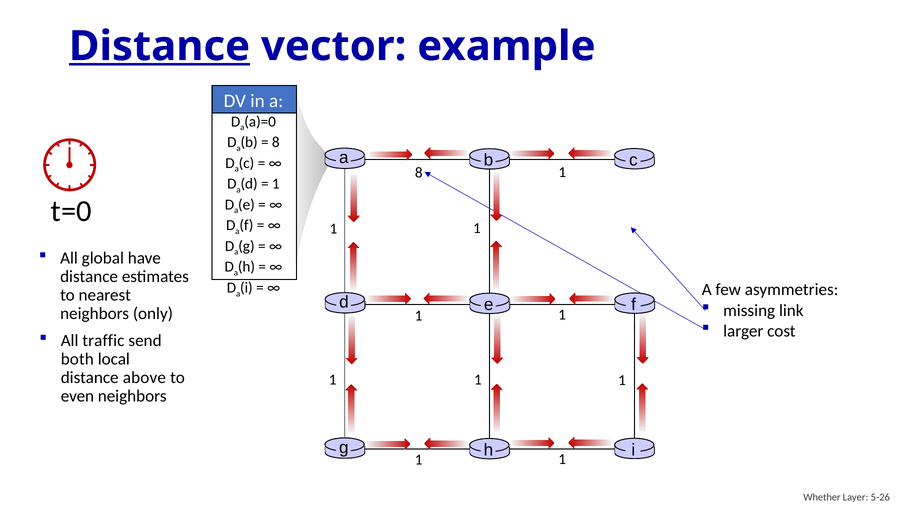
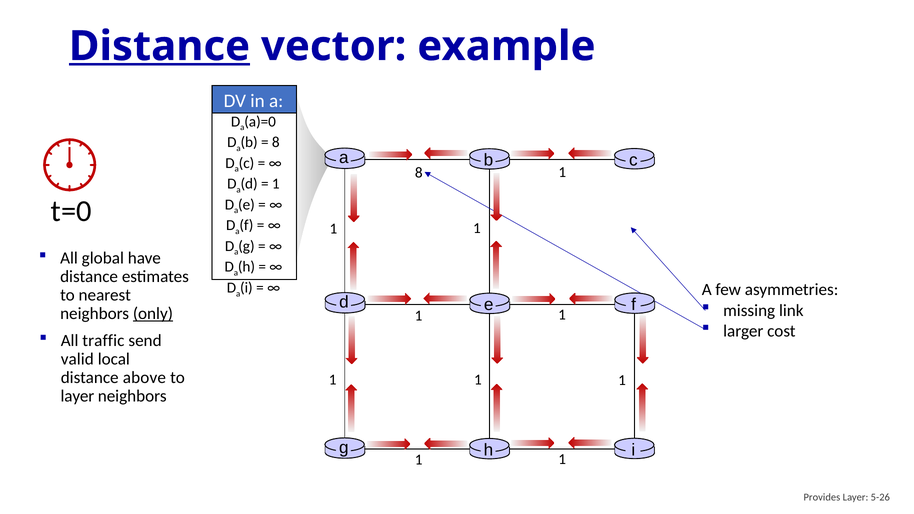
only underline: none -> present
both: both -> valid
even at (77, 396): even -> layer
Whether: Whether -> Provides
